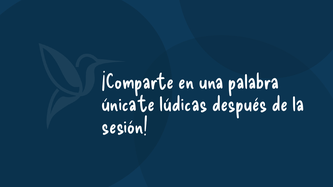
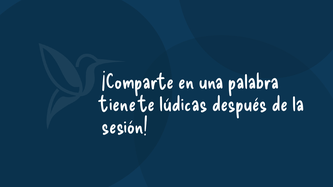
única: única -> tiene
